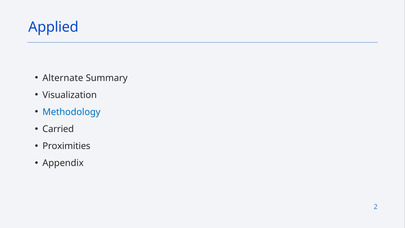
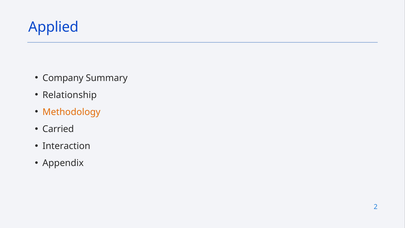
Alternate: Alternate -> Company
Visualization: Visualization -> Relationship
Methodology colour: blue -> orange
Proximities: Proximities -> Interaction
